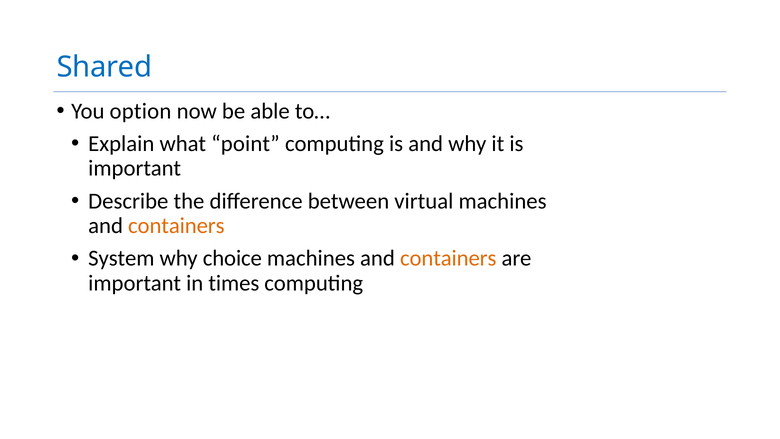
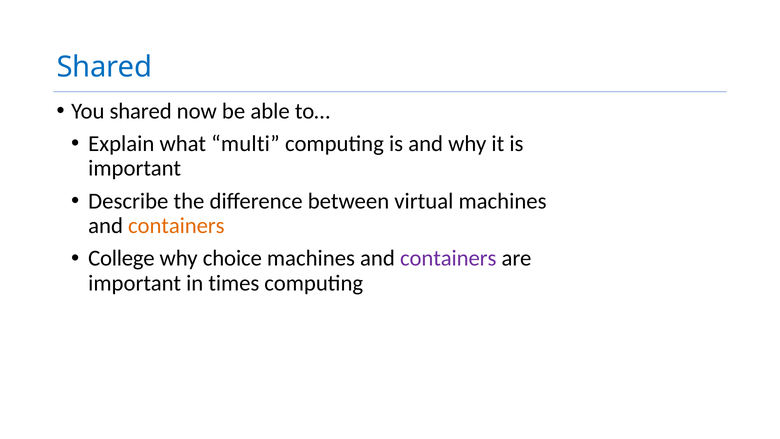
You option: option -> shared
point: point -> multi
System: System -> College
containers at (448, 258) colour: orange -> purple
